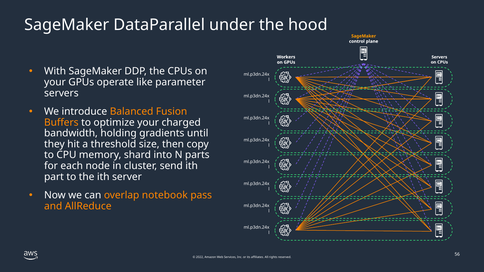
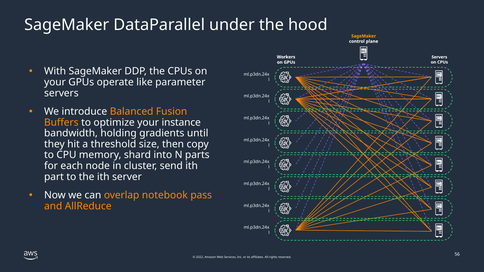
charged: charged -> instance
